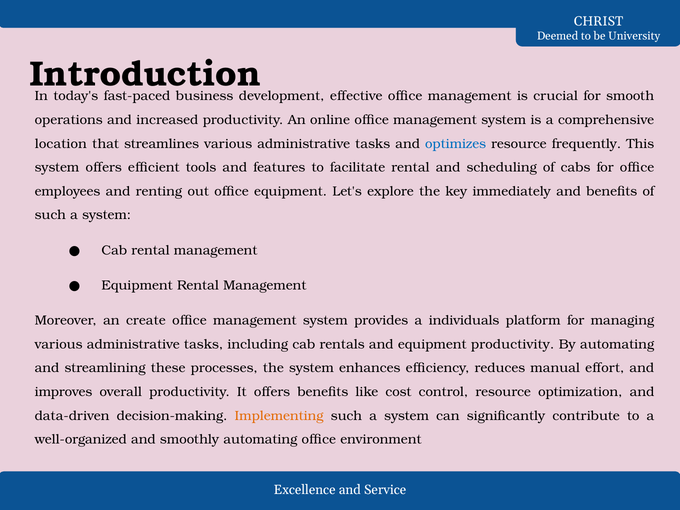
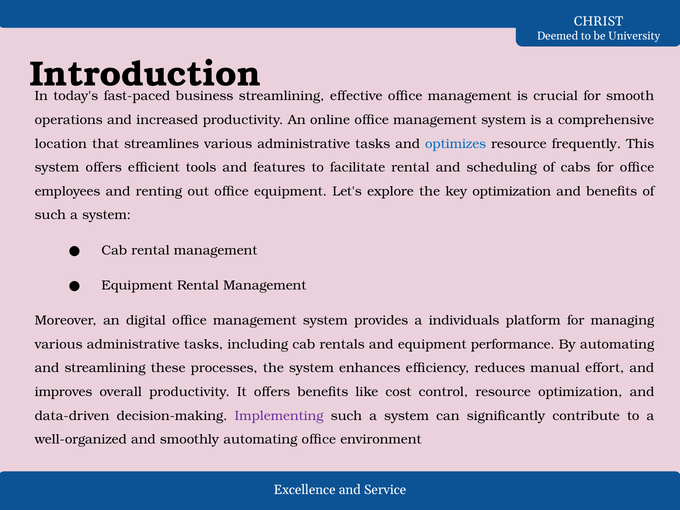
development at (282, 96): development -> streamlining
key immediately: immediately -> optimization
create: create -> digital
equipment productivity: productivity -> performance
Implementing colour: orange -> purple
